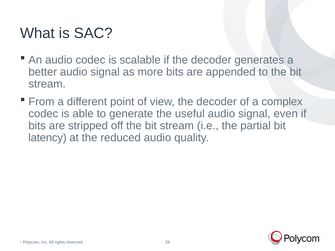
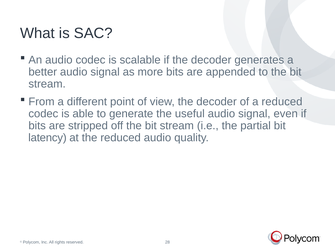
a complex: complex -> reduced
